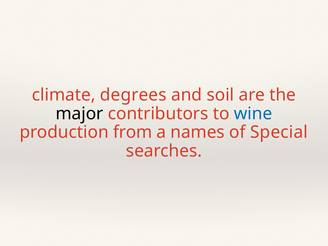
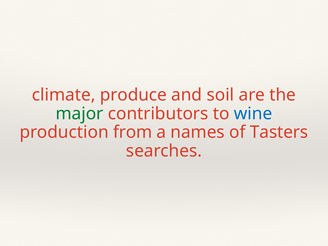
degrees: degrees -> produce
major colour: black -> green
Special: Special -> Tasters
